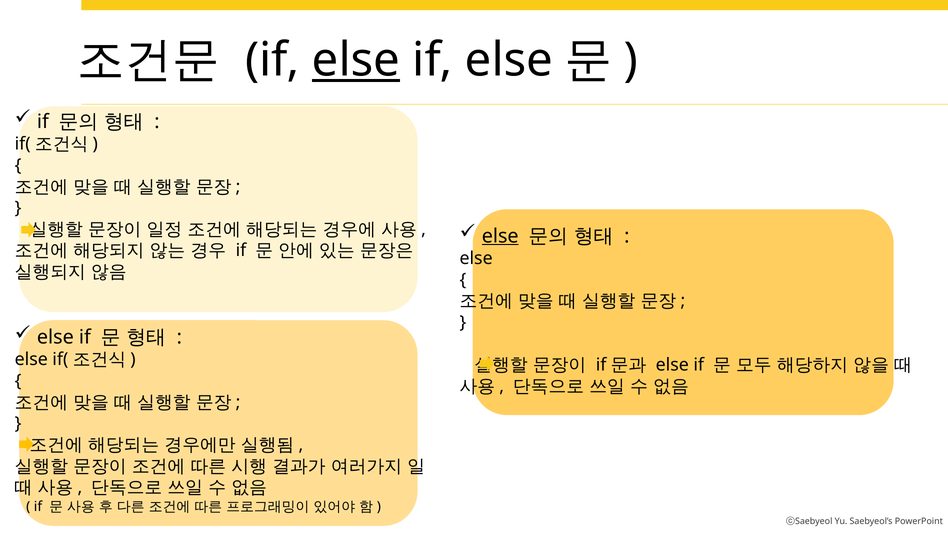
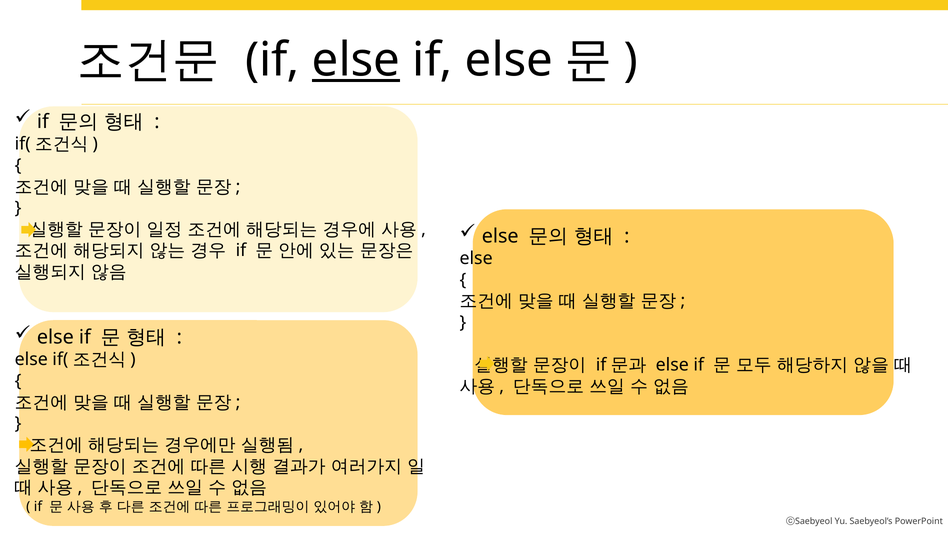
else at (500, 236) underline: present -> none
